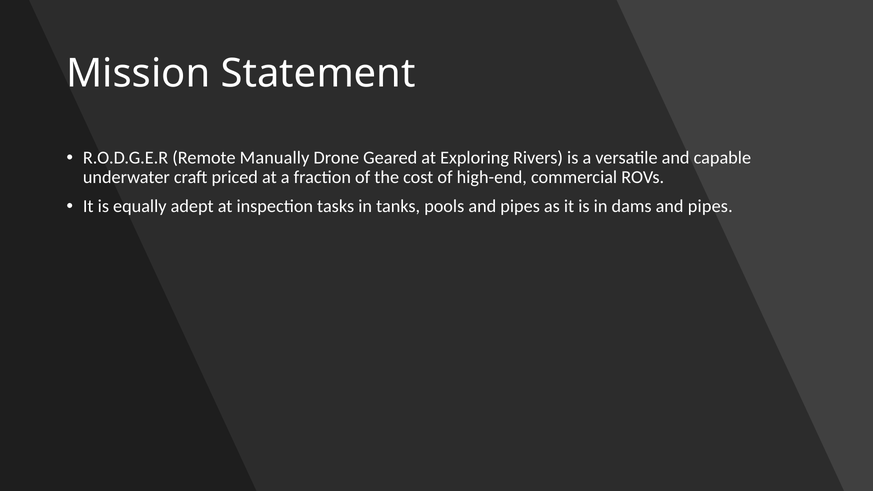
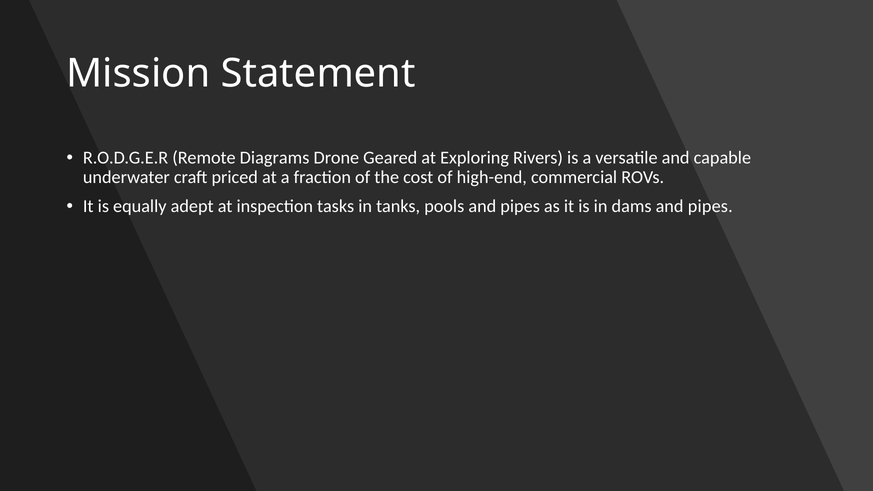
Manually: Manually -> Diagrams
